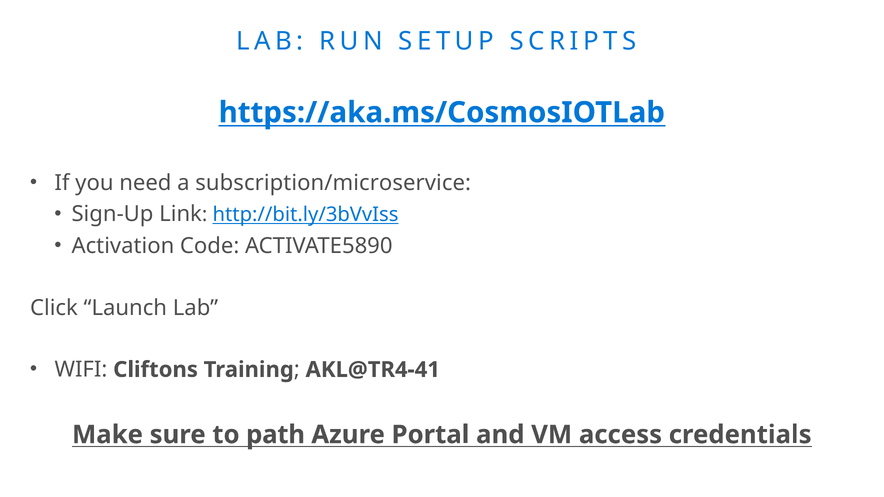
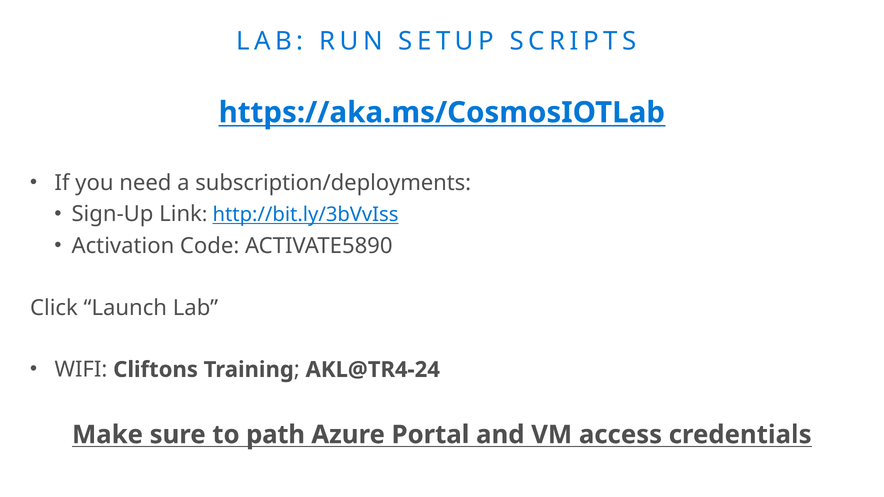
subscription/microservice: subscription/microservice -> subscription/deployments
AKL@TR4-41: AKL@TR4-41 -> AKL@TR4-24
